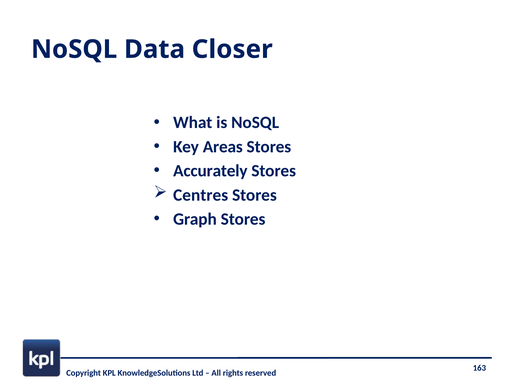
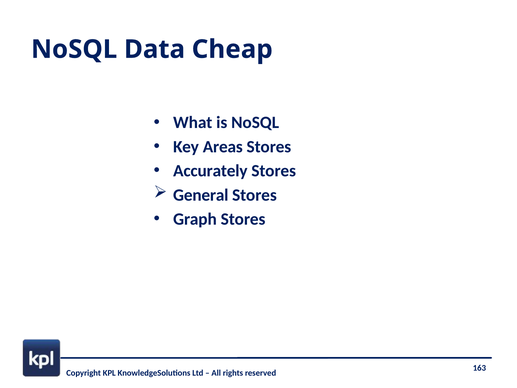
Closer: Closer -> Cheap
Centres: Centres -> General
